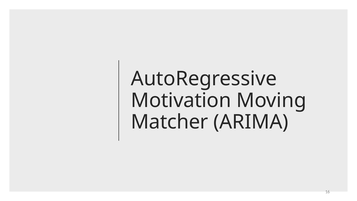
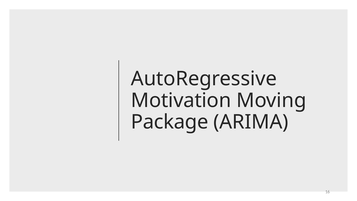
Matcher: Matcher -> Package
